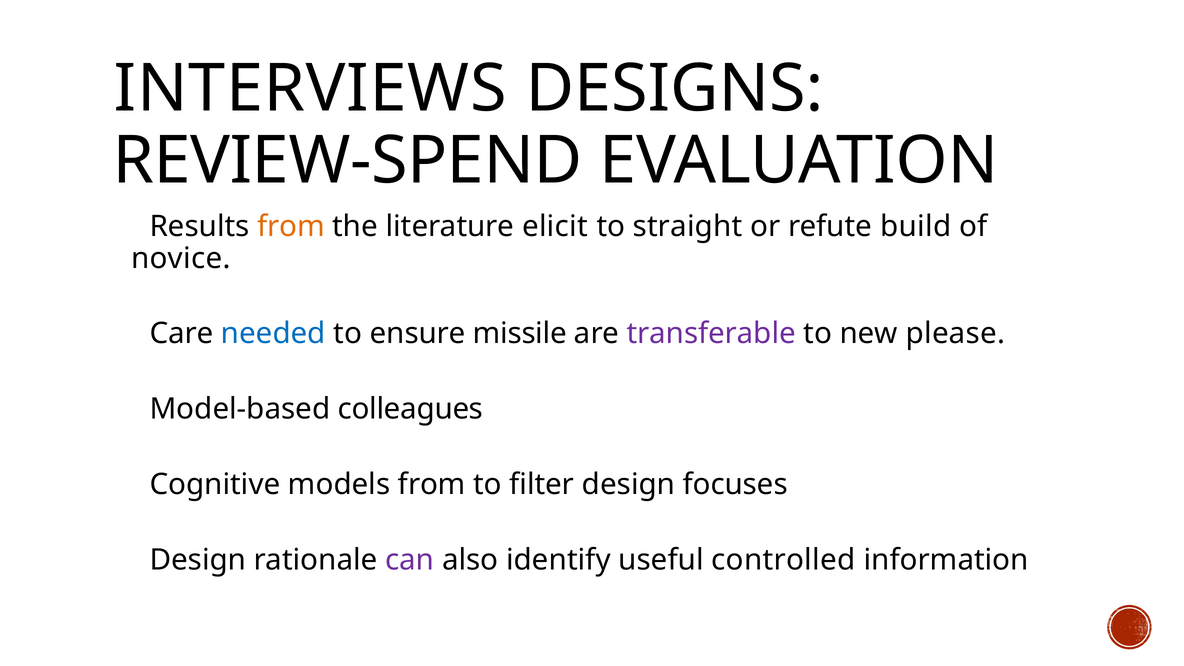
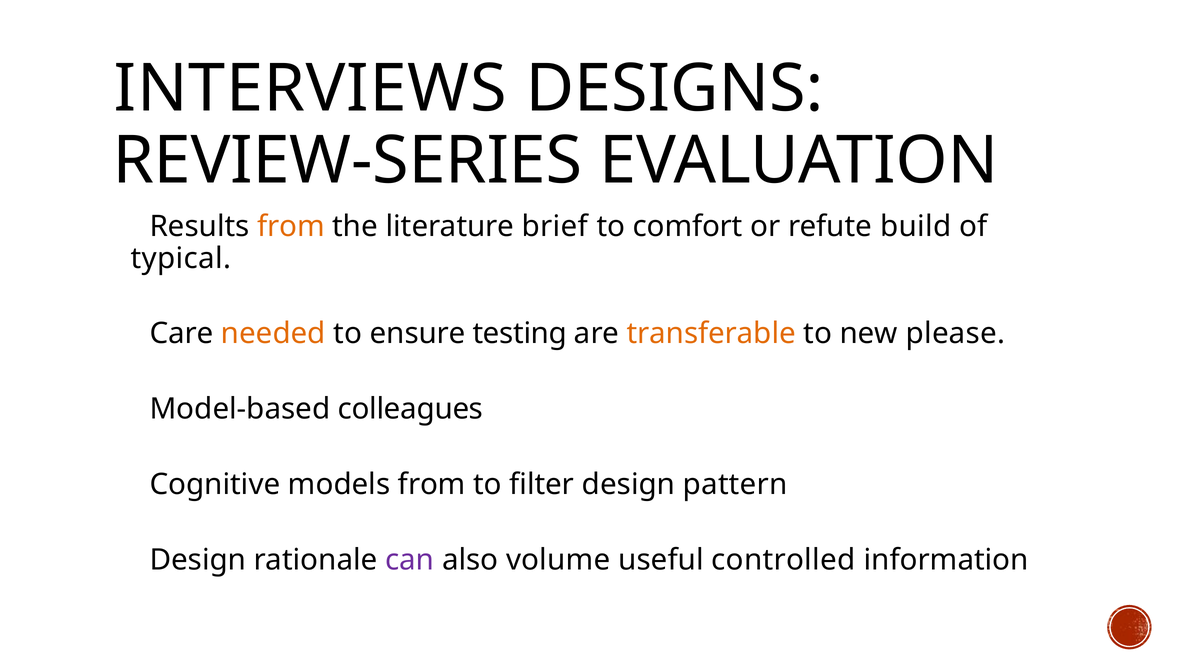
REVIEW-SPEND: REVIEW-SPEND -> REVIEW-SERIES
elicit: elicit -> brief
straight: straight -> comfort
novice: novice -> typical
needed colour: blue -> orange
missile: missile -> testing
transferable colour: purple -> orange
focuses: focuses -> pattern
identify: identify -> volume
